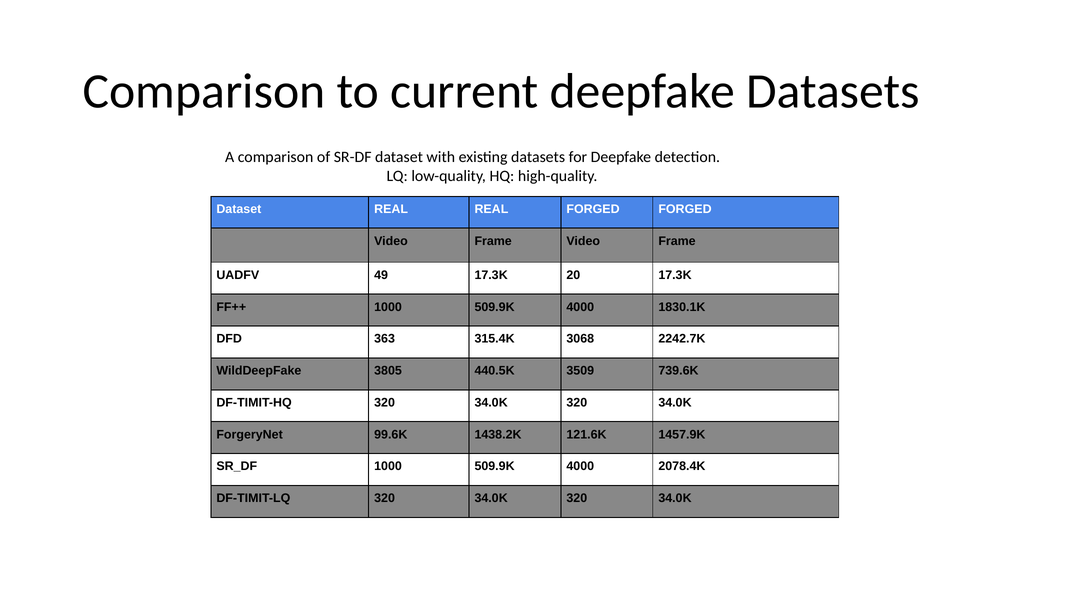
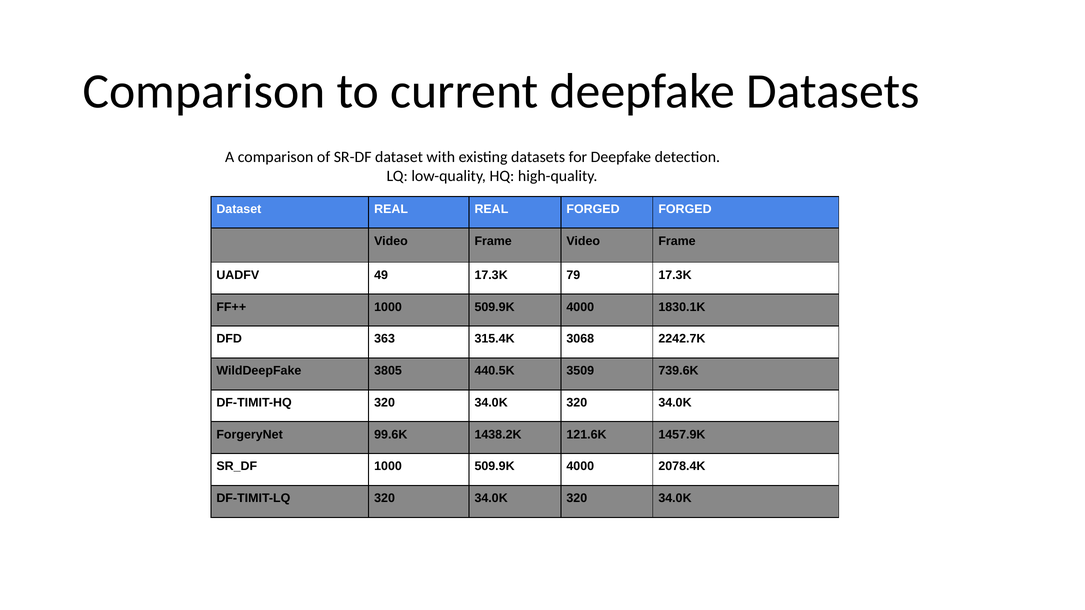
20: 20 -> 79
